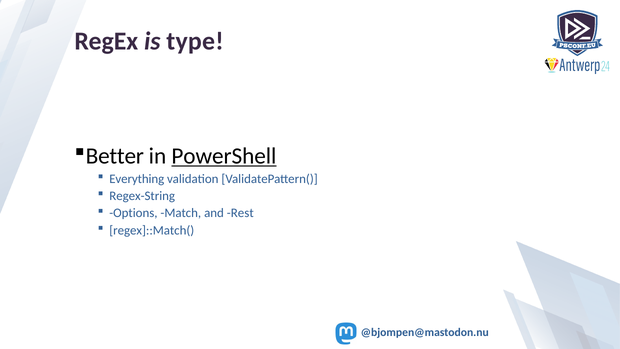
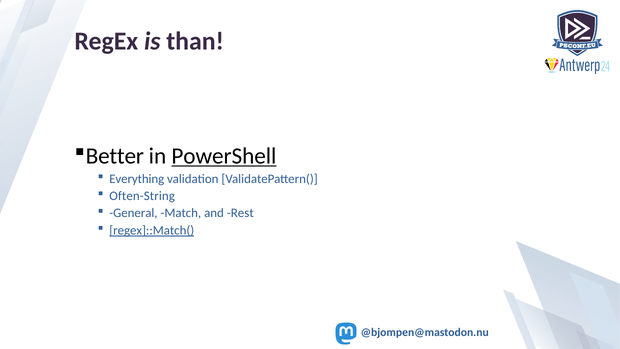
type: type -> than
Regex-String: Regex-String -> Often-String
Options: Options -> General
regex]::Match( underline: none -> present
